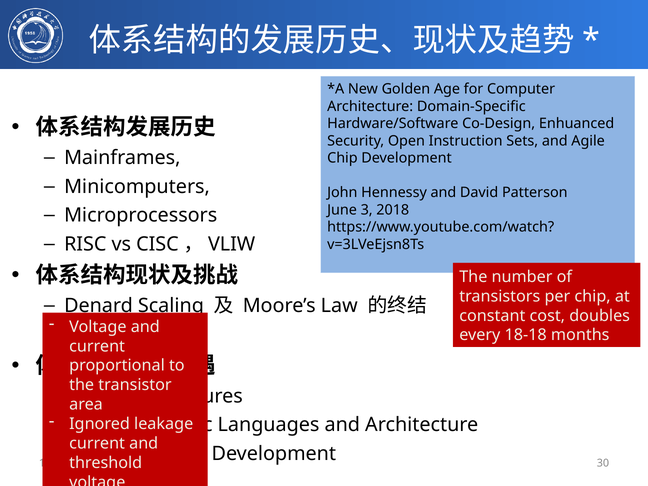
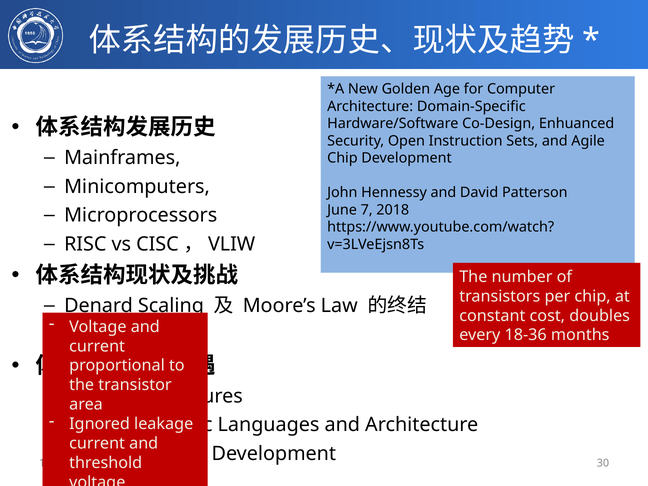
3: 3 -> 7
18-18: 18-18 -> 18-36
